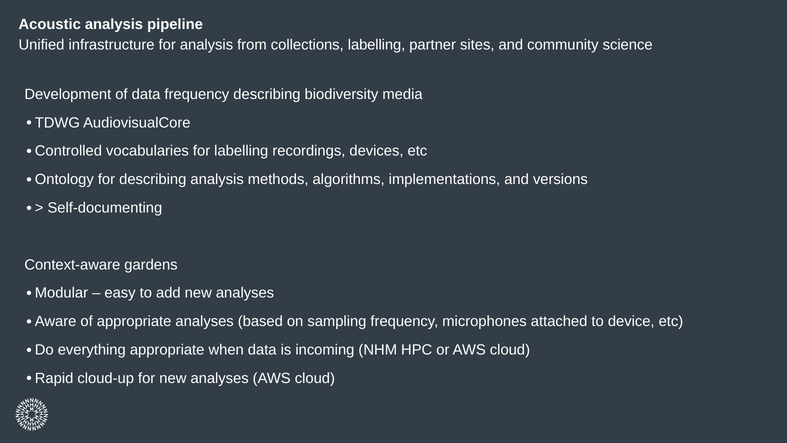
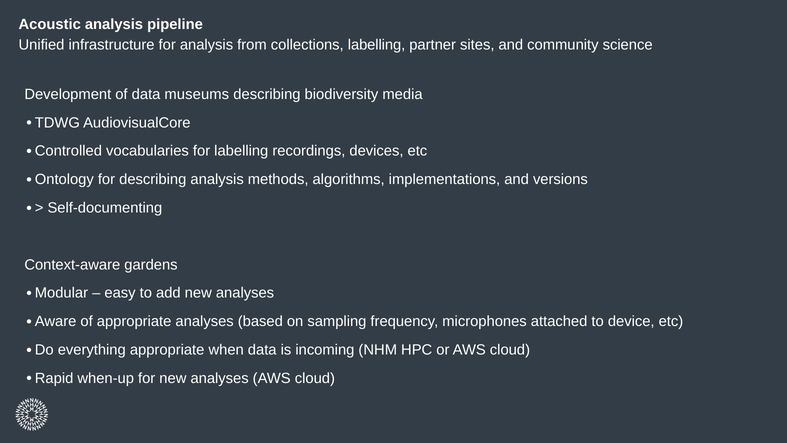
data frequency: frequency -> museums
cloud-up: cloud-up -> when-up
